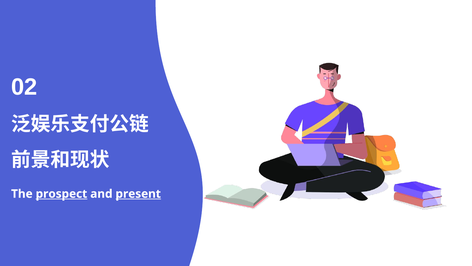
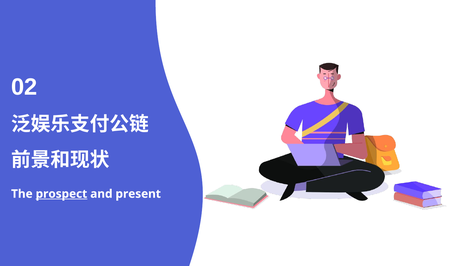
present underline: present -> none
